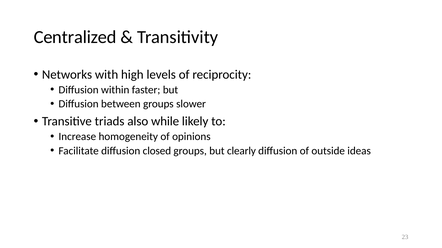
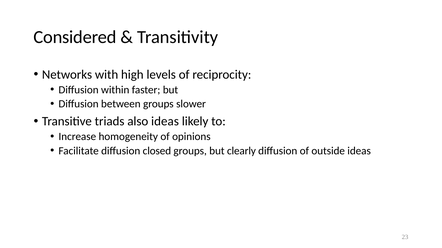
Centralized: Centralized -> Considered
also while: while -> ideas
